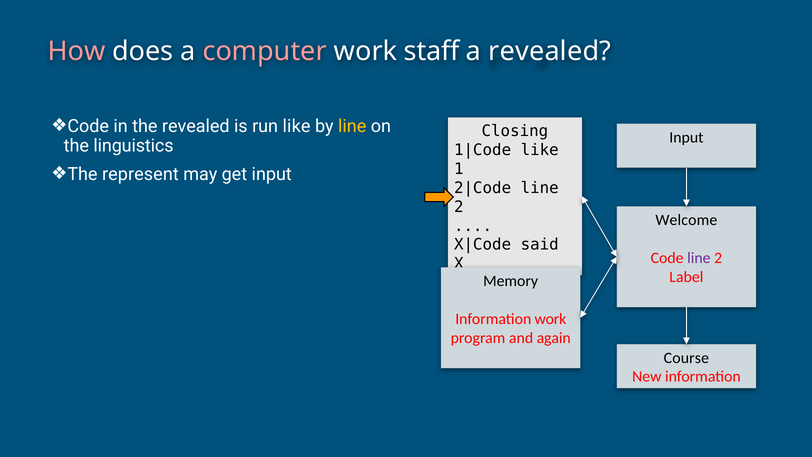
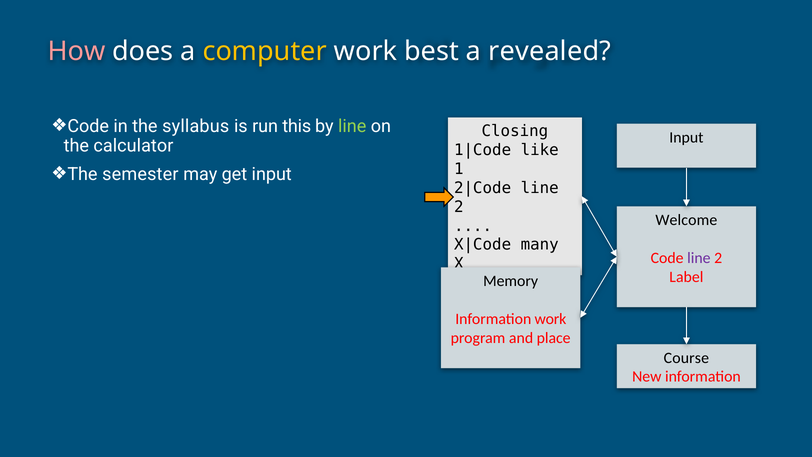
computer colour: pink -> yellow
staff: staff -> best
the revealed: revealed -> syllabus
run like: like -> this
line at (352, 126) colour: yellow -> light green
linguistics: linguistics -> calculator
represent: represent -> semester
said: said -> many
again: again -> place
